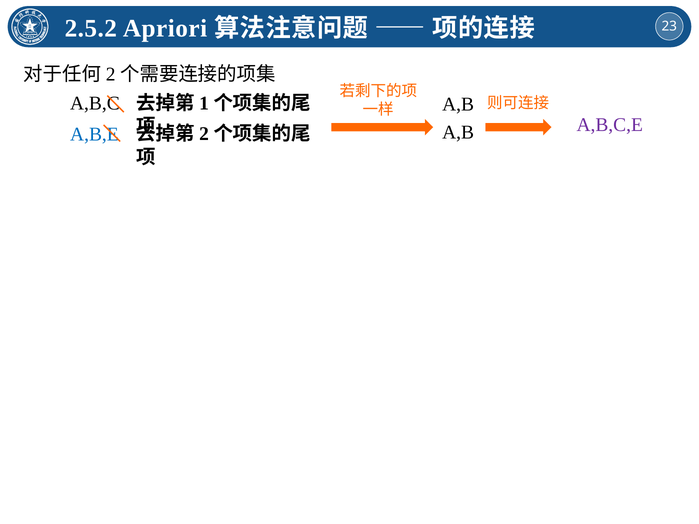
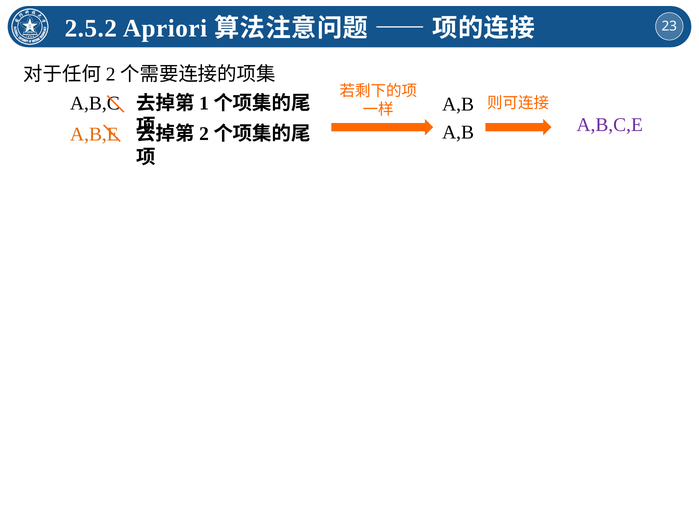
A,B,E colour: blue -> orange
